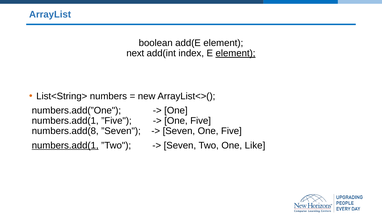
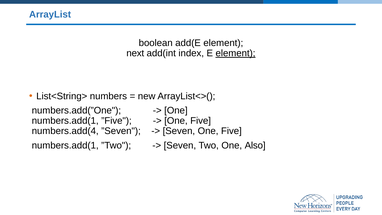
numbers.add(8: numbers.add(8 -> numbers.add(4
numbers.add(1 at (65, 145) underline: present -> none
Like: Like -> Also
